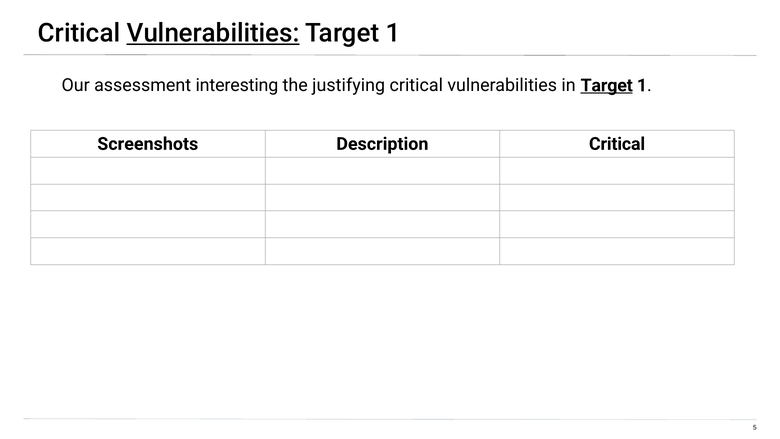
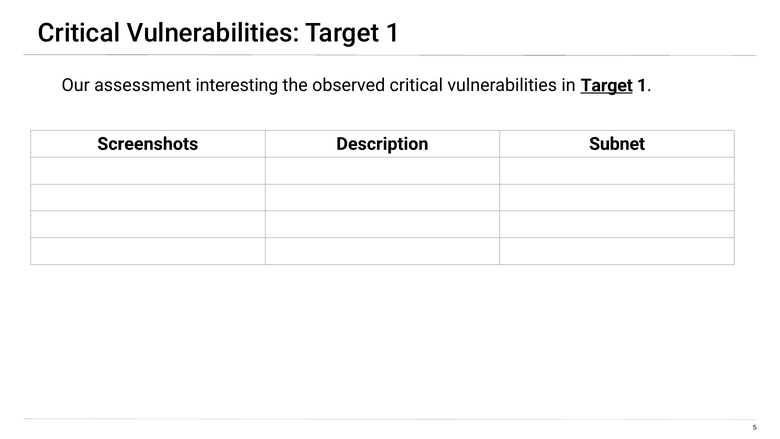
Vulnerabilities at (213, 33) underline: present -> none
justifying: justifying -> observed
Description Critical: Critical -> Subnet
